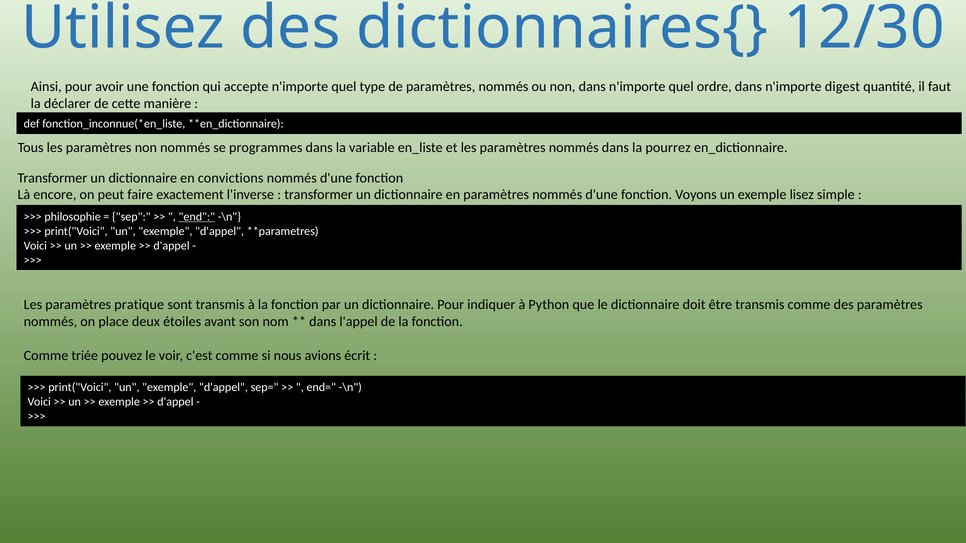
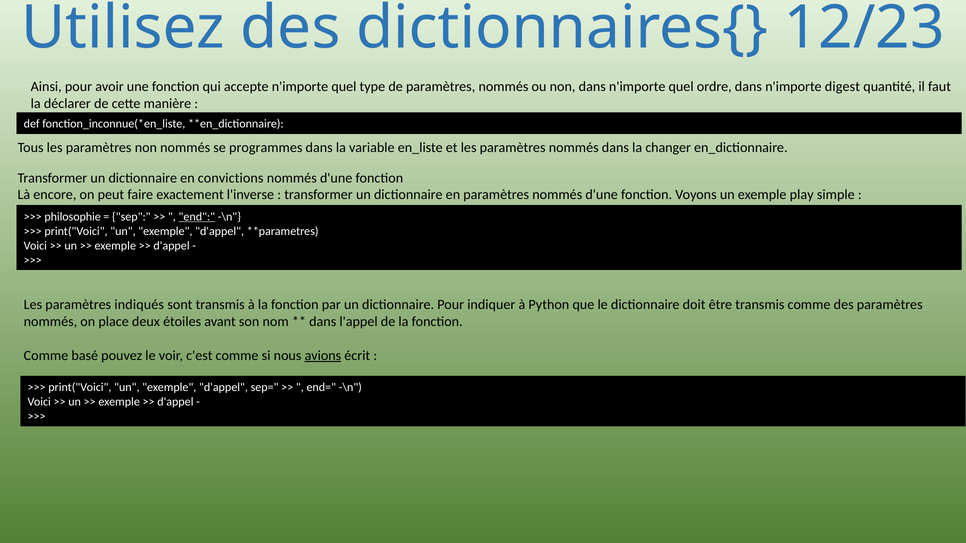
12/30: 12/30 -> 12/23
pourrez: pourrez -> changer
lisez: lisez -> play
pratique: pratique -> indiqués
triée: triée -> basé
avions underline: none -> present
